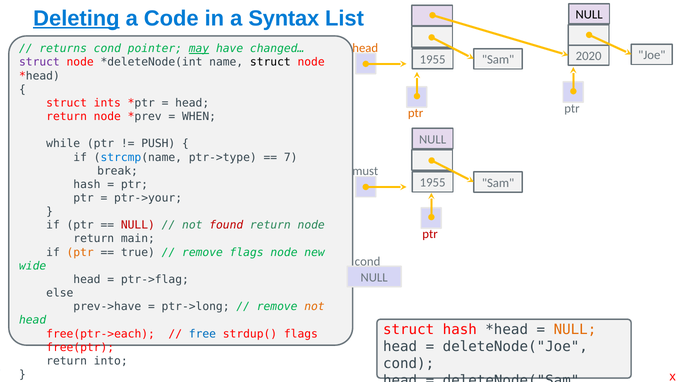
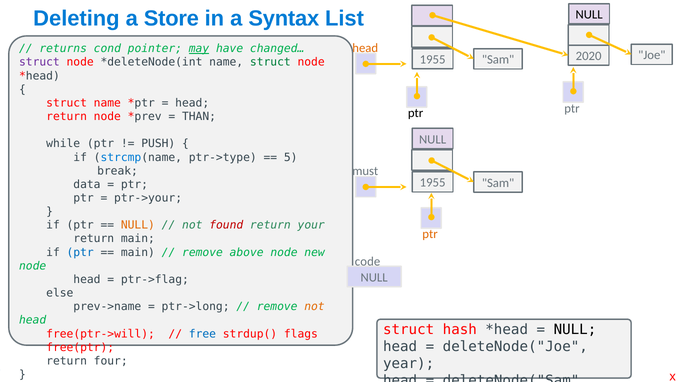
Deleting underline: present -> none
Code: Code -> Store
struct at (270, 62) colour: black -> green
struct ints: ints -> name
ptr at (416, 113) colour: orange -> black
WHEN: WHEN -> THAN
7 at (291, 157): 7 -> 5
hash at (87, 184): hash -> data
NULL at (138, 225) colour: red -> orange
node at (311, 225): node -> your
ptr at (430, 234) colour: red -> orange
ptr at (80, 252) colour: orange -> blue
true at (138, 252): true -> main
remove flags: flags -> above
cond at (368, 261): cond -> code
wide at (33, 266): wide -> node
prev->have: prev->have -> prev->name
NULL at (575, 330) colour: orange -> black
free(ptr->each: free(ptr->each -> free(ptr->will
into: into -> four
cond at (409, 364): cond -> year
